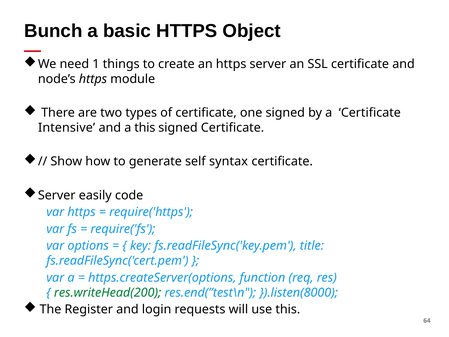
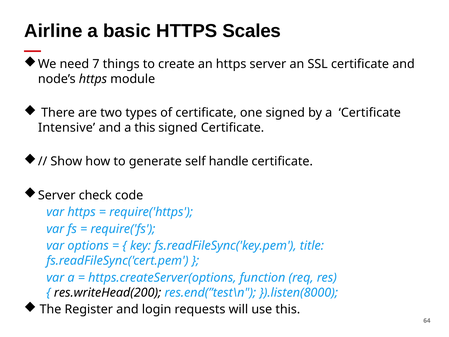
Bunch: Bunch -> Airline
Object: Object -> Scales
1: 1 -> 7
syntax: syntax -> handle
easily: easily -> check
res.writeHead(200 colour: green -> black
